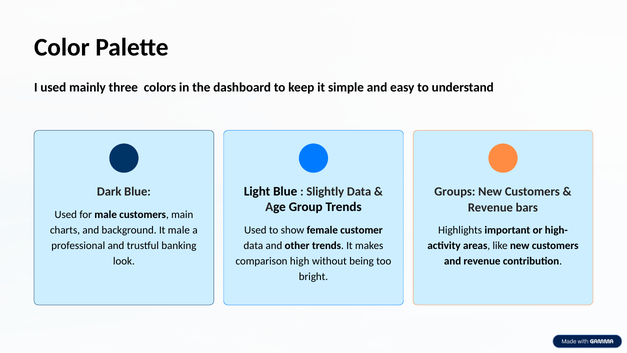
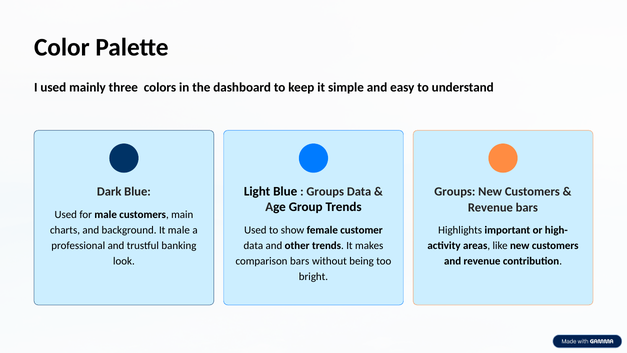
Slightly at (325, 191): Slightly -> Groups
comparison high: high -> bars
